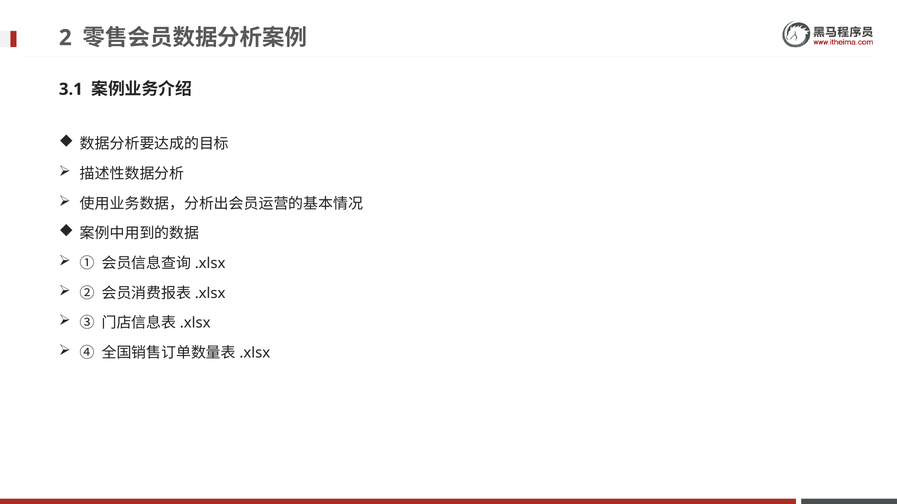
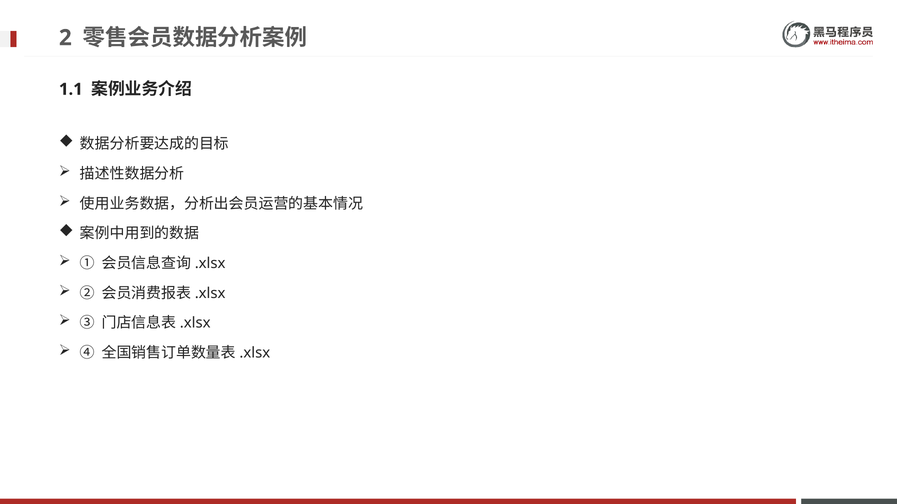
3.1: 3.1 -> 1.1
